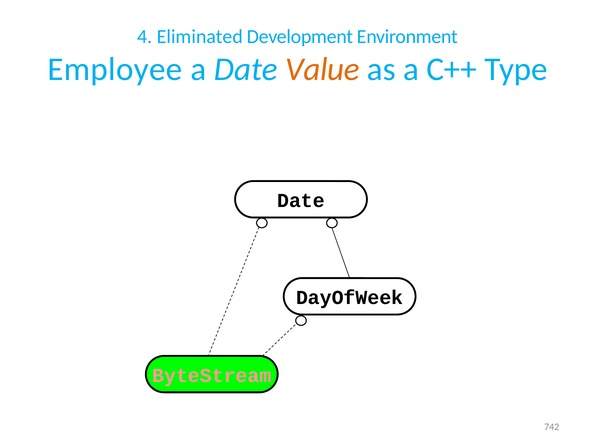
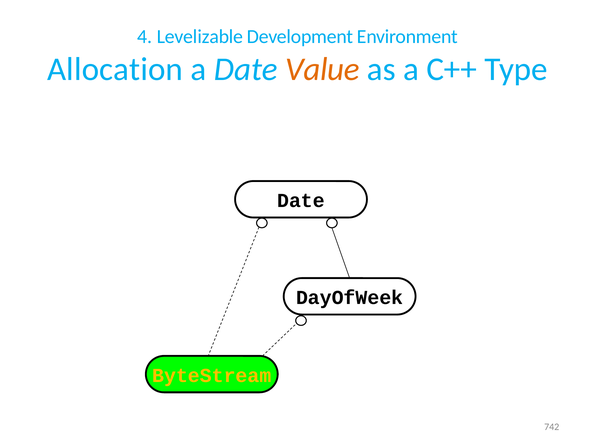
Eliminated: Eliminated -> Levelizable
Employee: Employee -> Allocation
ByteStream colour: pink -> yellow
